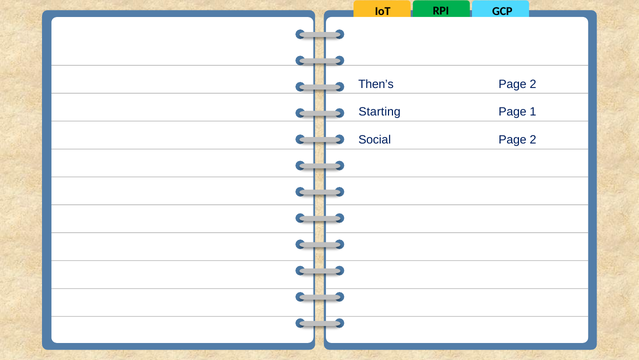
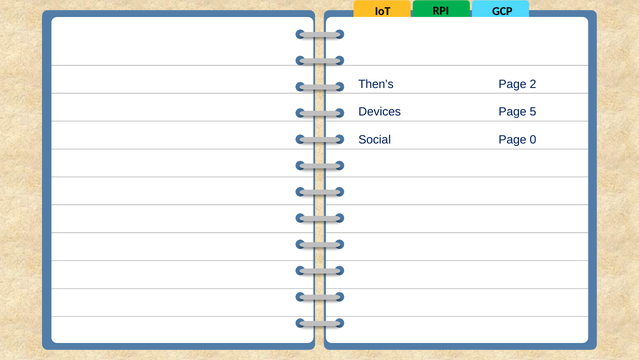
Starting: Starting -> Devices
1: 1 -> 5
Social Page 2: 2 -> 0
